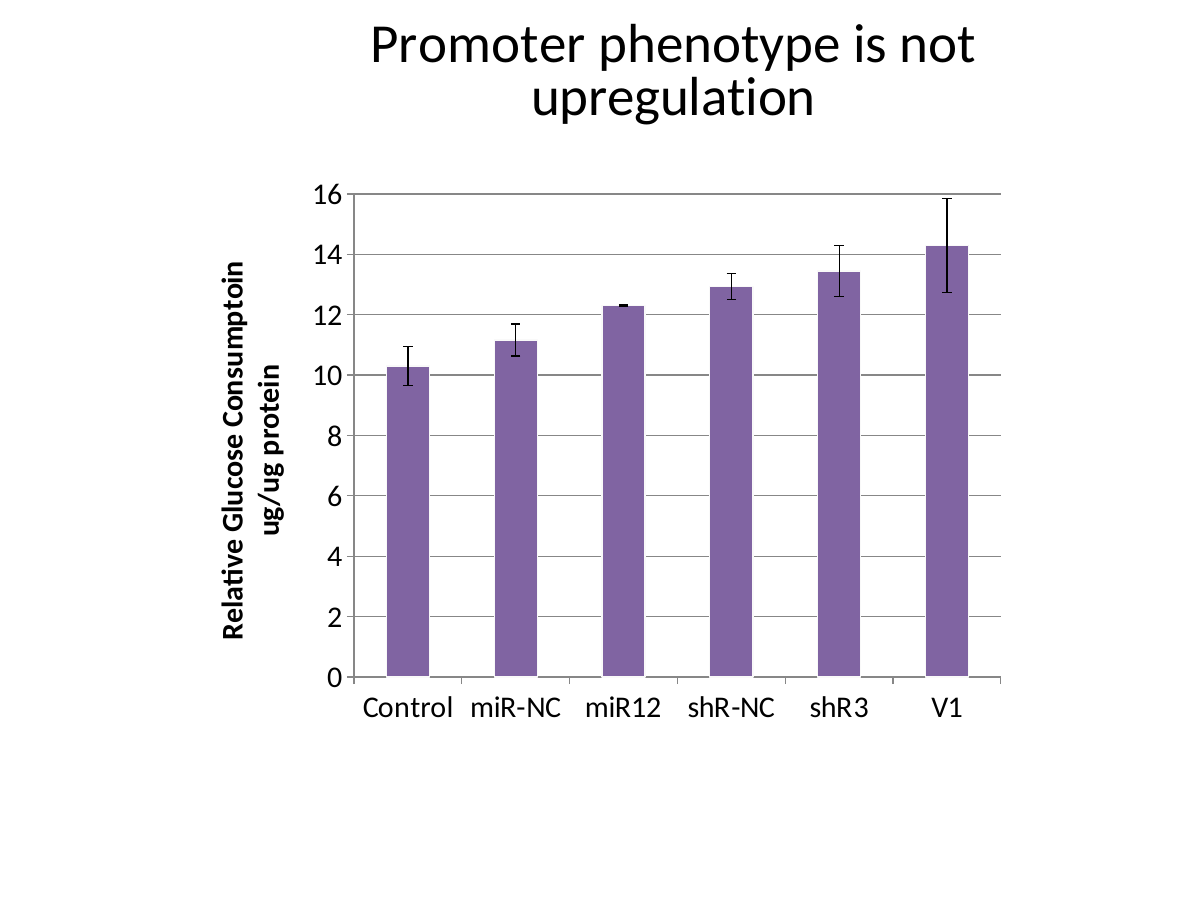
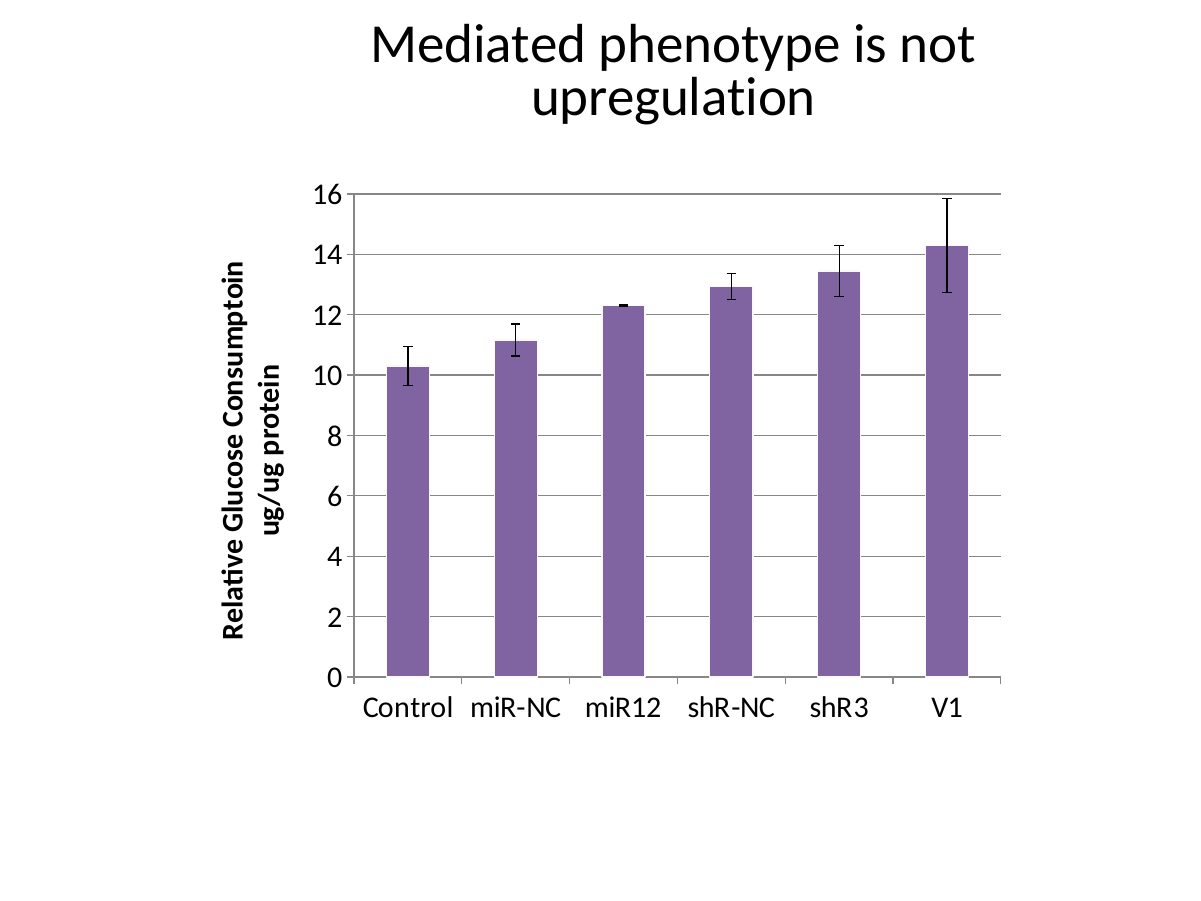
Promoter: Promoter -> Mediated
